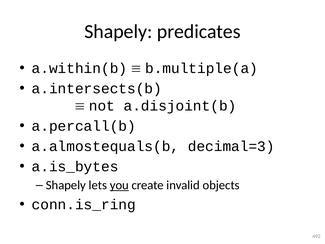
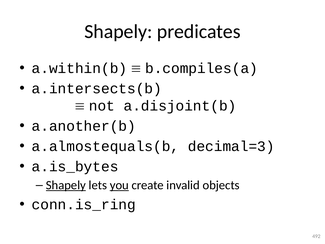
b.multiple(a: b.multiple(a -> b.compiles(a
a.percall(b: a.percall(b -> a.another(b
Shapely at (66, 185) underline: none -> present
